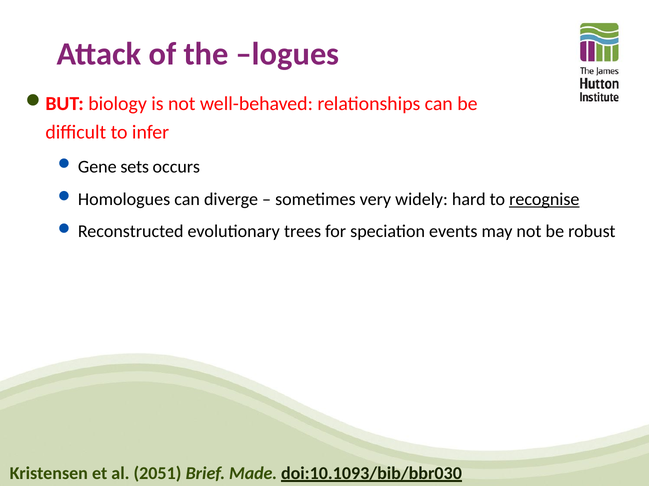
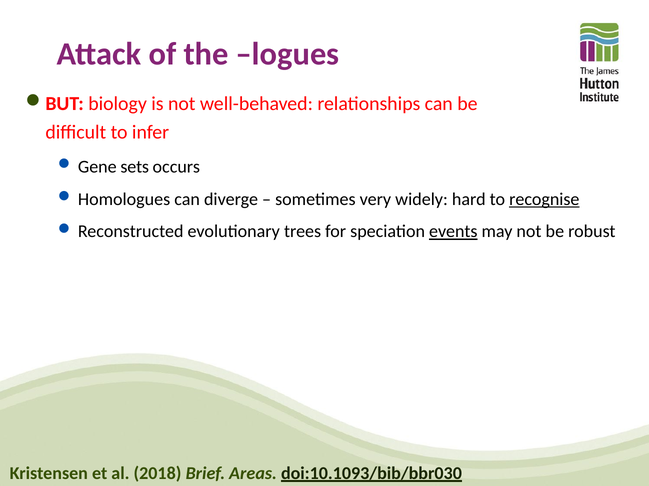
events underline: none -> present
2051: 2051 -> 2018
Made: Made -> Areas
